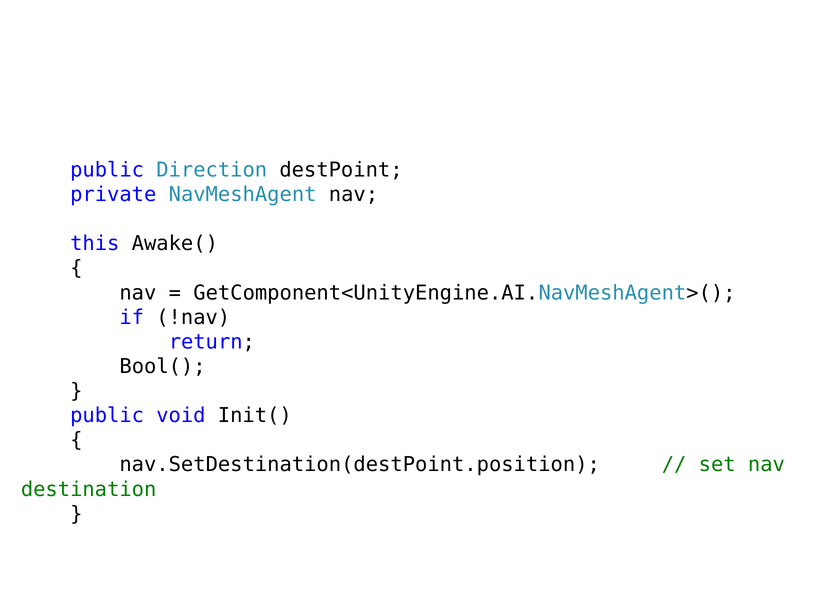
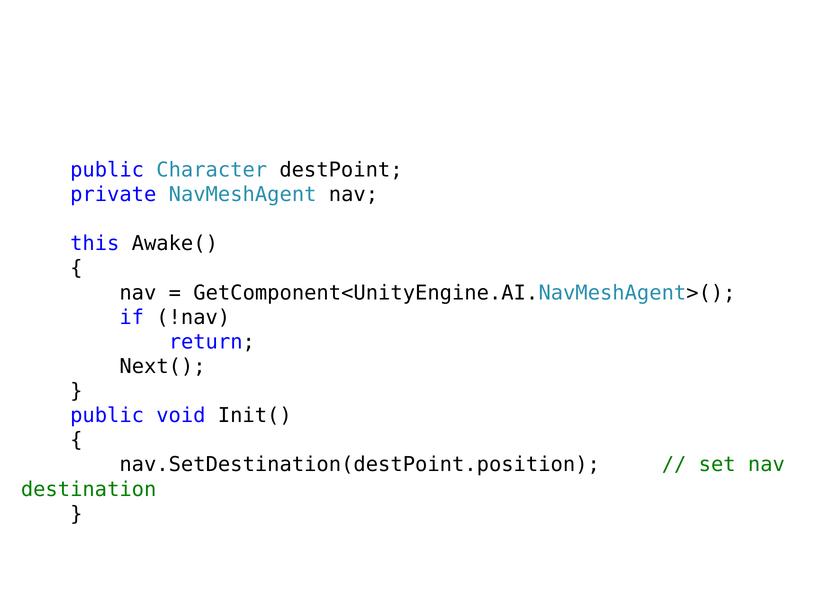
Direction: Direction -> Character
Bool(: Bool( -> Next(
